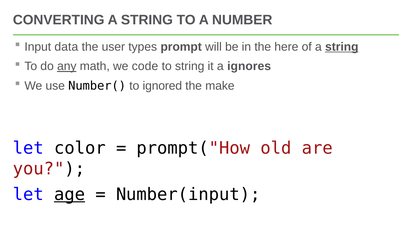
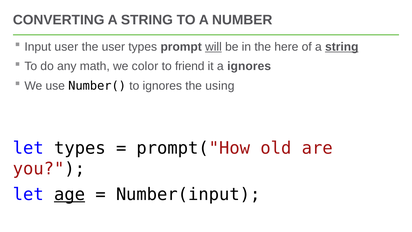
Input data: data -> user
will underline: none -> present
any underline: present -> none
code: code -> color
to string: string -> friend
to ignored: ignored -> ignores
make: make -> using
let color: color -> types
